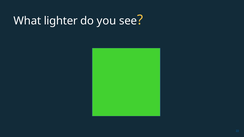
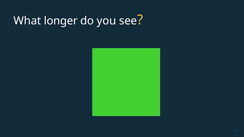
lighter: lighter -> longer
